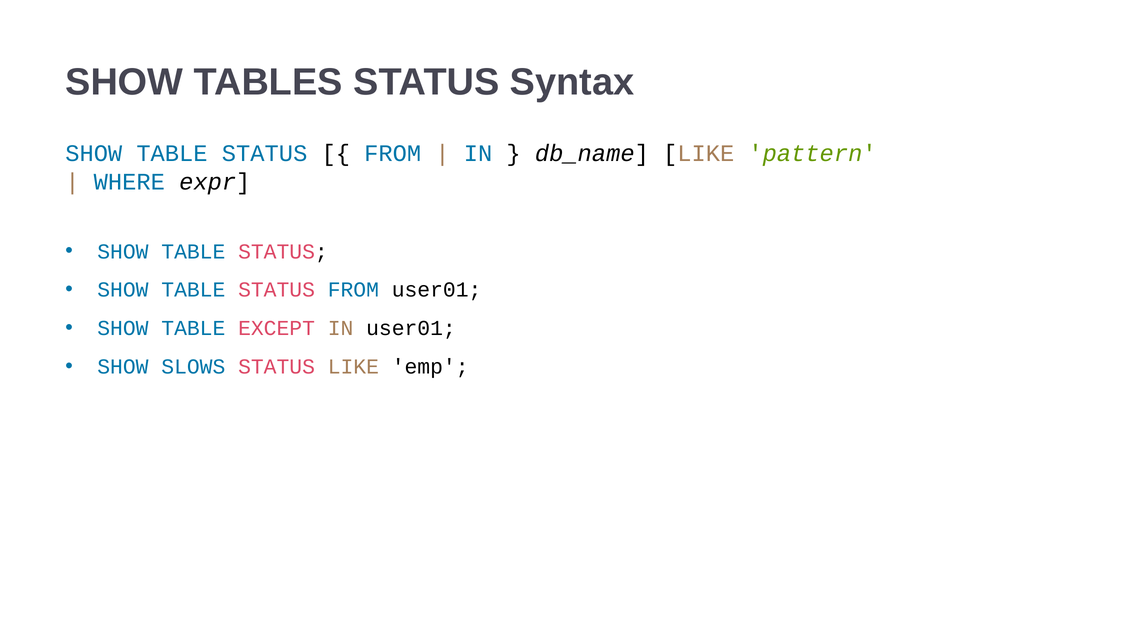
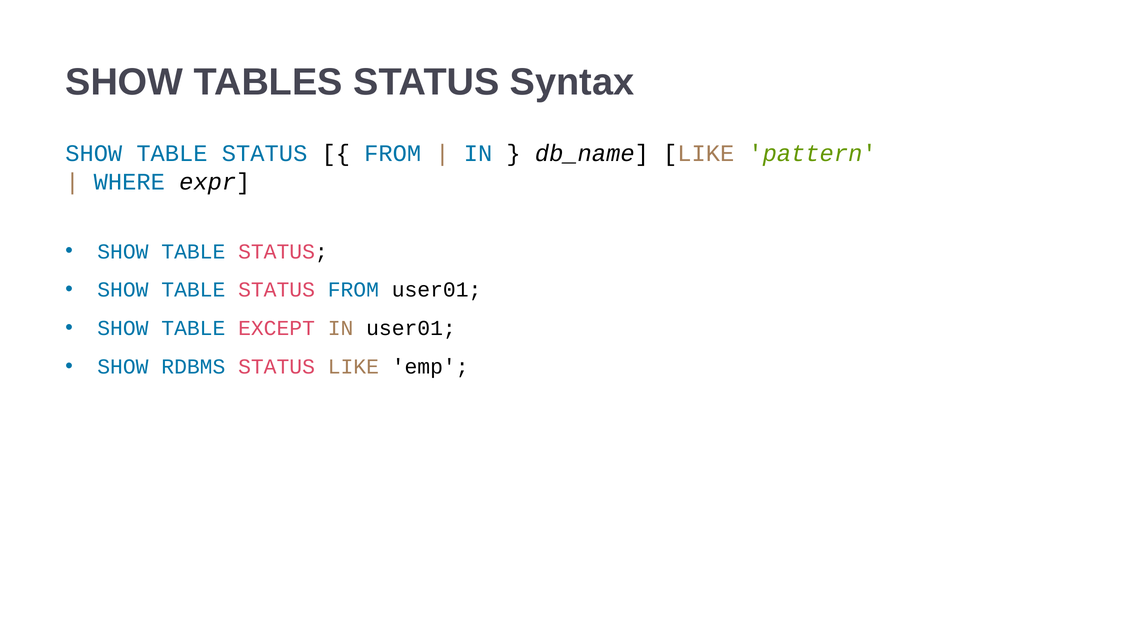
SLOWS: SLOWS -> RDBMS
